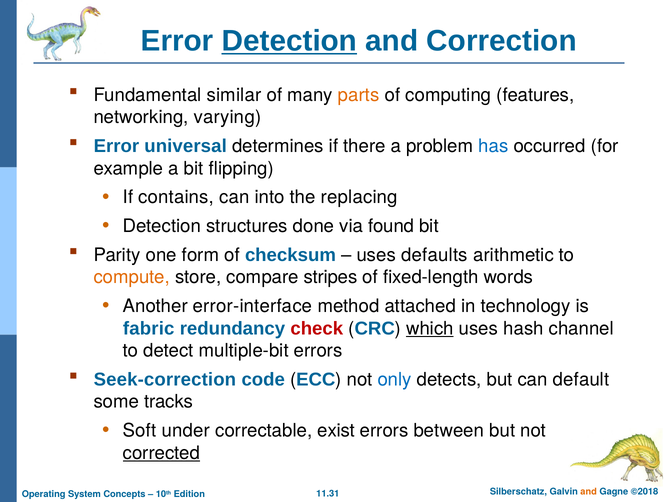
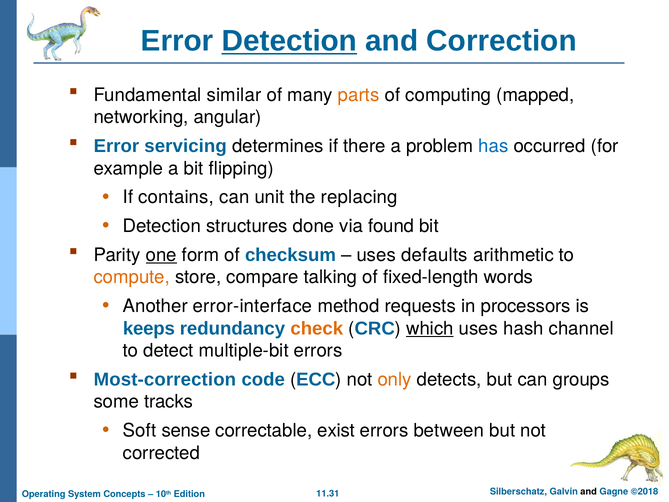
features: features -> mapped
varying: varying -> angular
universal: universal -> servicing
into: into -> unit
one underline: none -> present
stripes: stripes -> talking
attached: attached -> requests
technology: technology -> processors
fabric: fabric -> keeps
check colour: red -> orange
Seek-correction: Seek-correction -> Most-correction
only colour: blue -> orange
default: default -> groups
under: under -> sense
corrected underline: present -> none
and at (589, 492) colour: orange -> black
